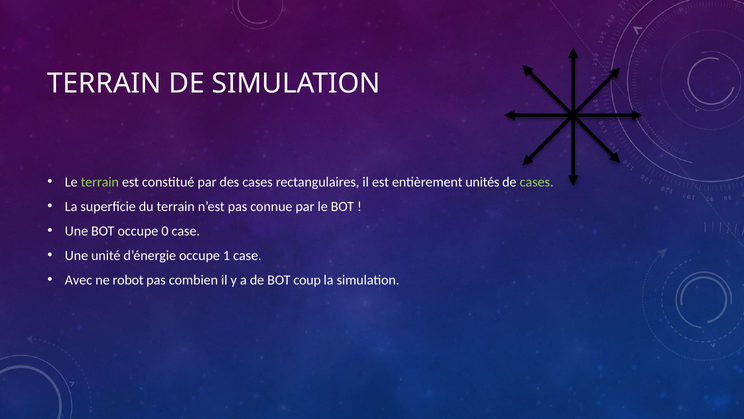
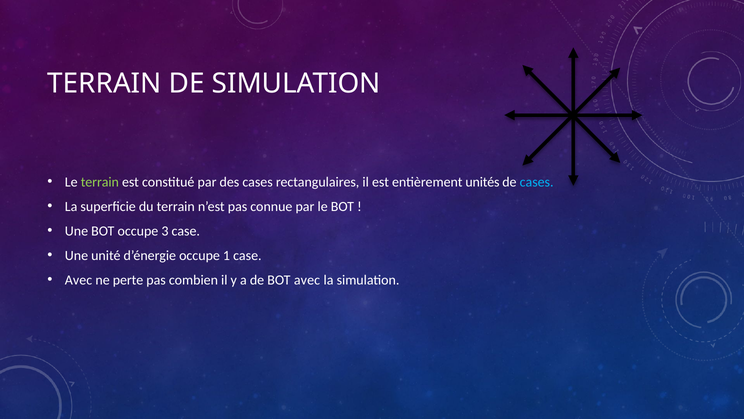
cases at (537, 182) colour: light green -> light blue
0: 0 -> 3
robot: robot -> perte
BOT coup: coup -> avec
